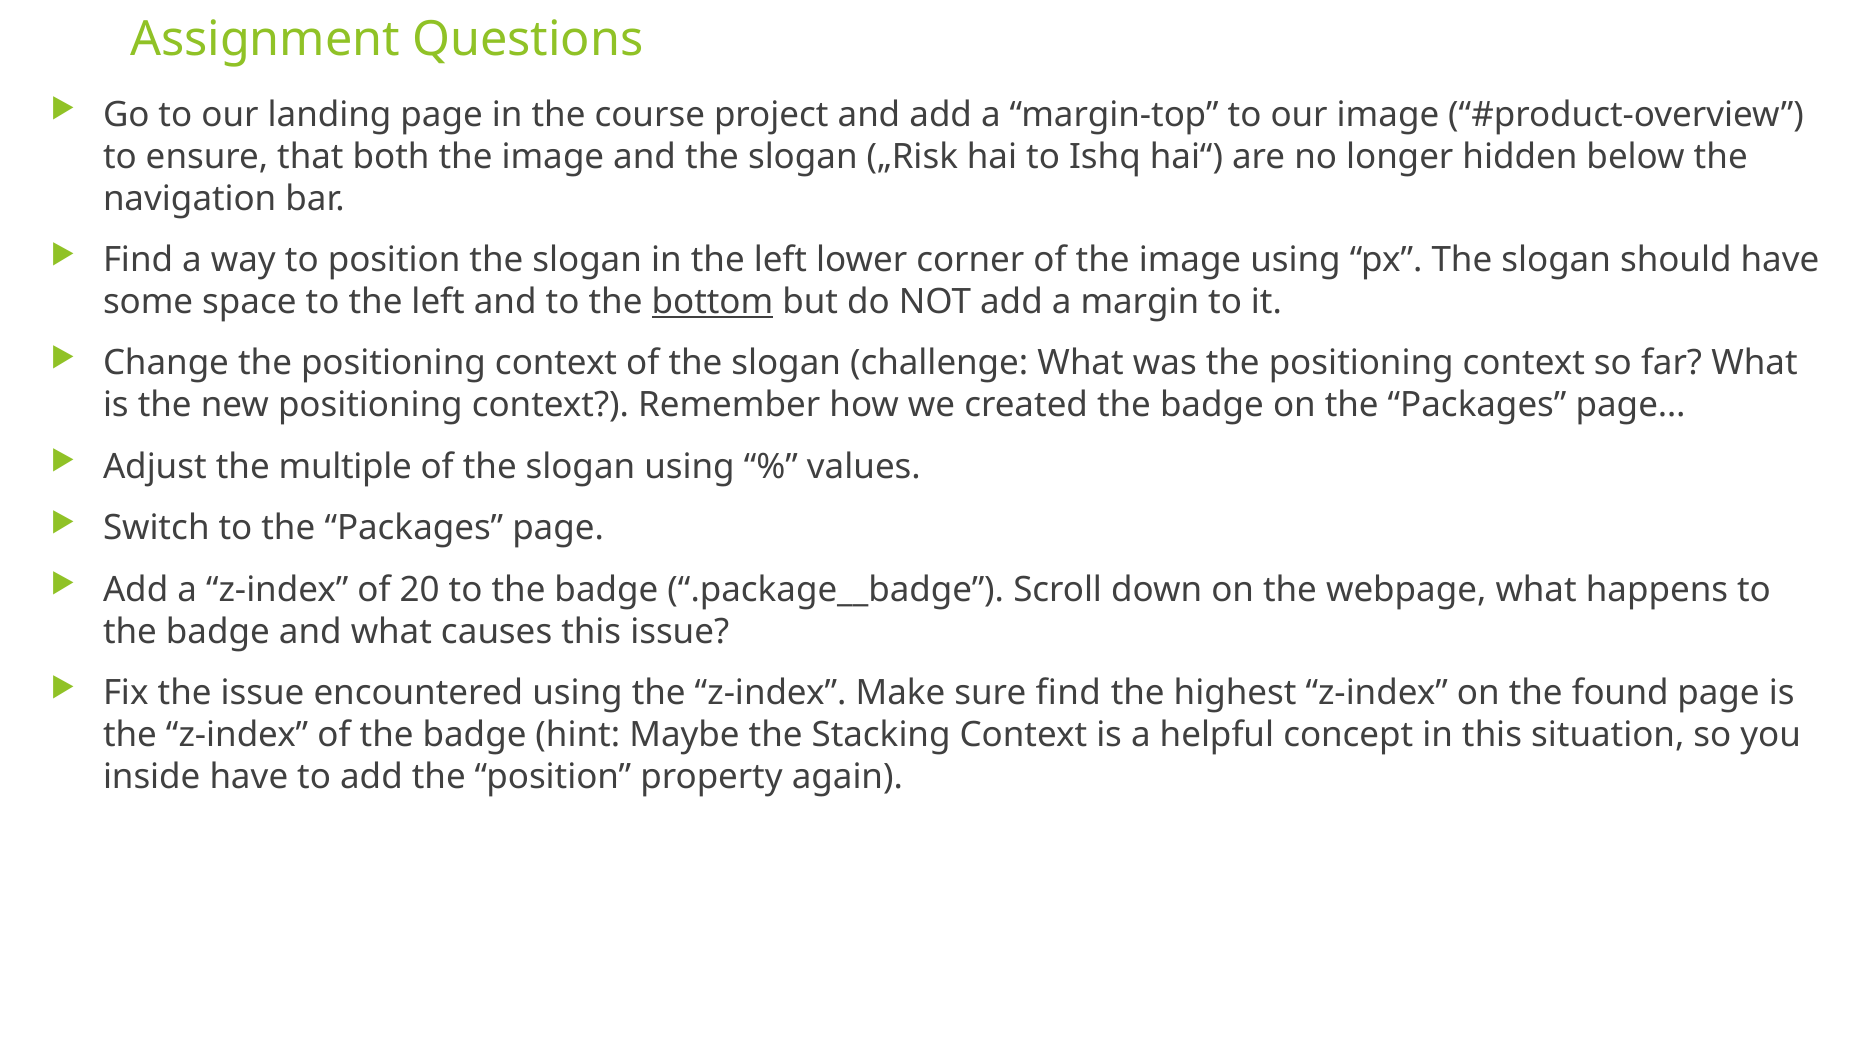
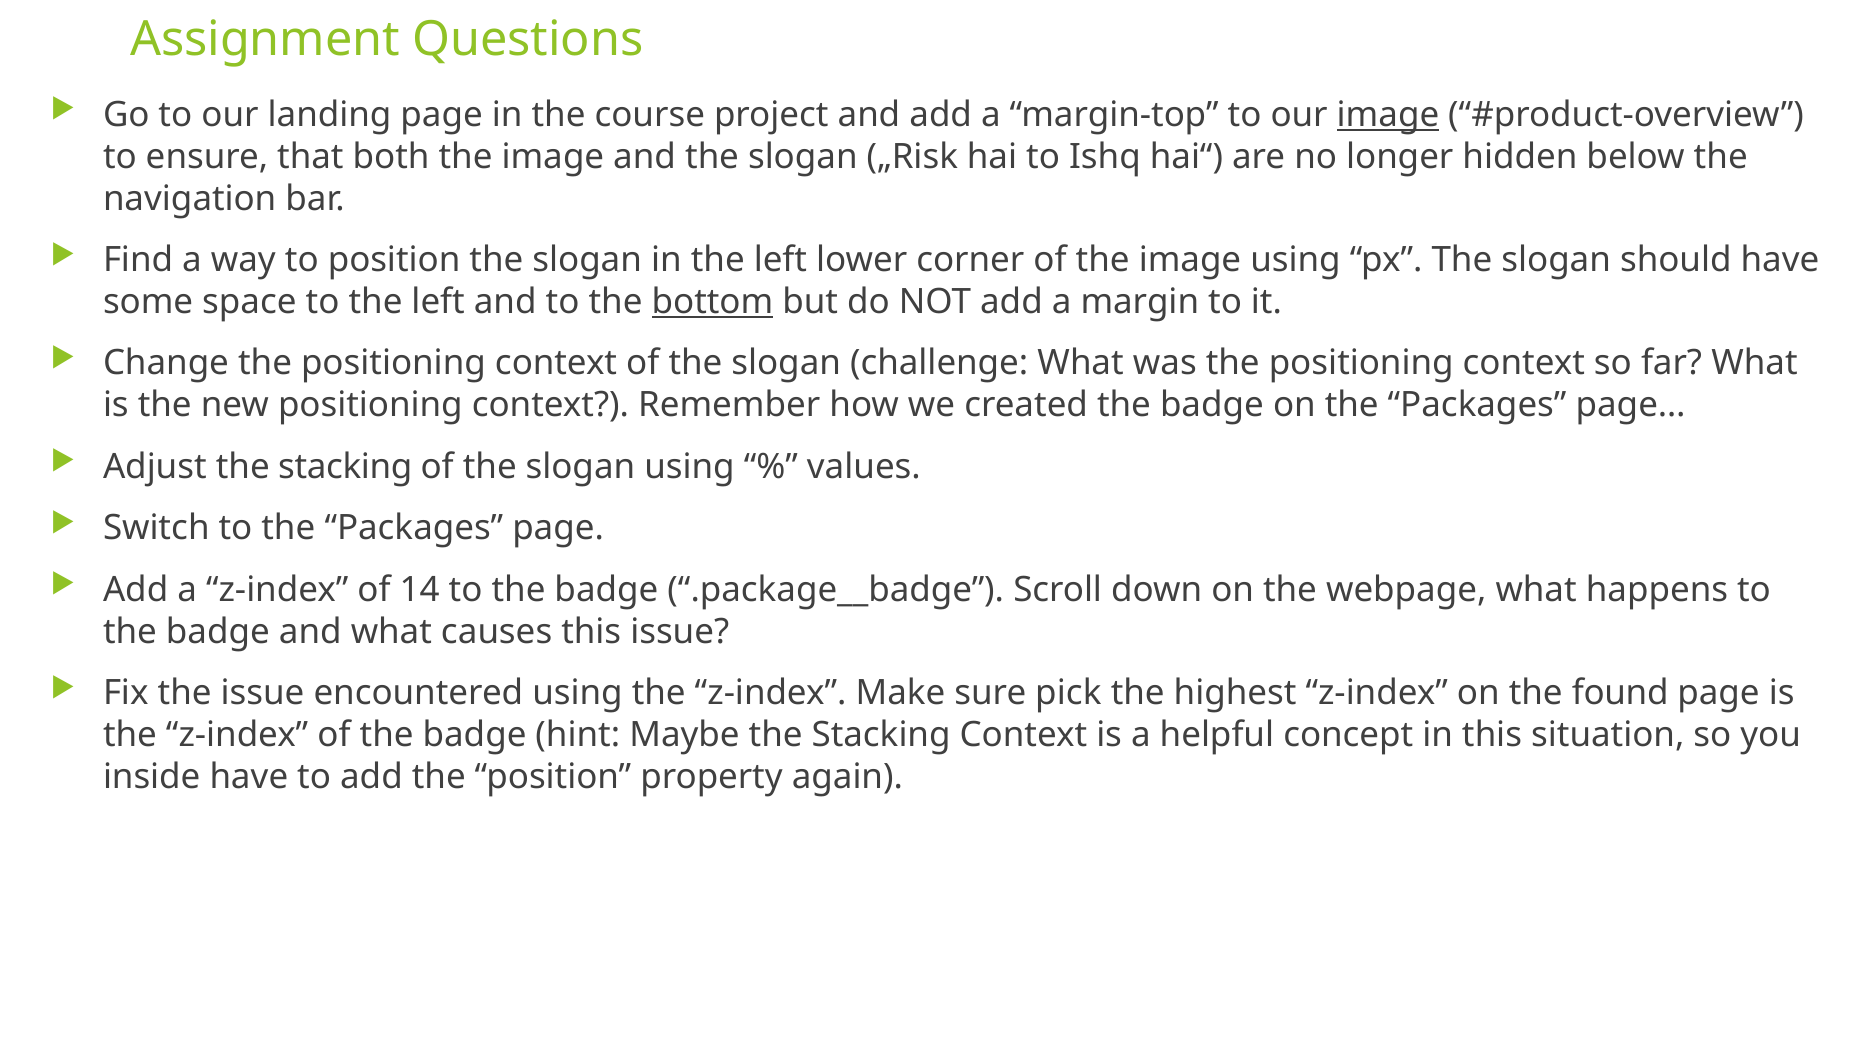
image at (1388, 115) underline: none -> present
Adjust the multiple: multiple -> stacking
20: 20 -> 14
sure find: find -> pick
